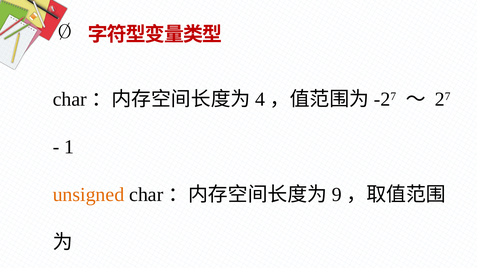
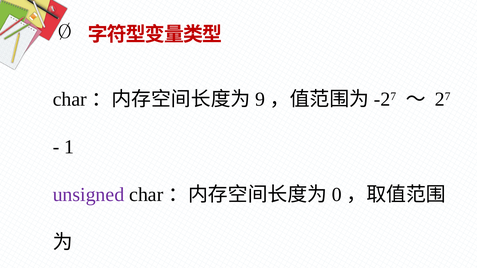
4: 4 -> 9
unsigned colour: orange -> purple
9 at (337, 195): 9 -> 0
